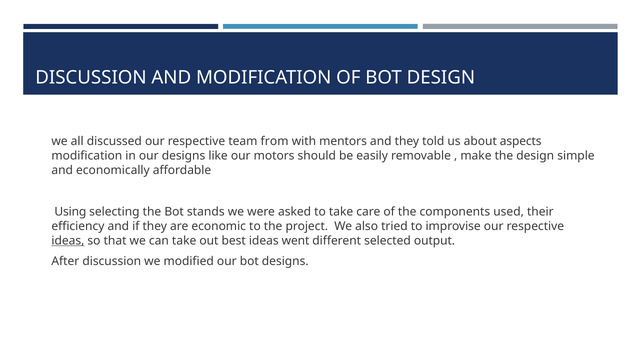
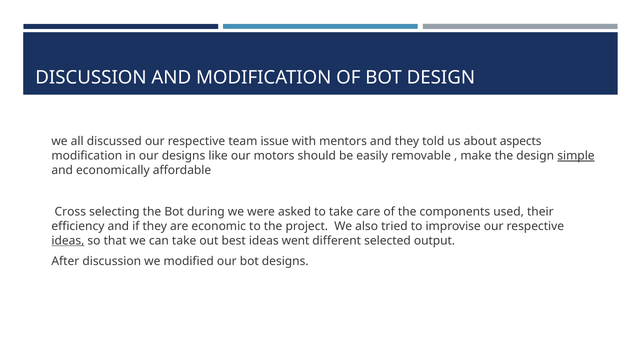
from: from -> issue
simple underline: none -> present
Using: Using -> Cross
stands: stands -> during
